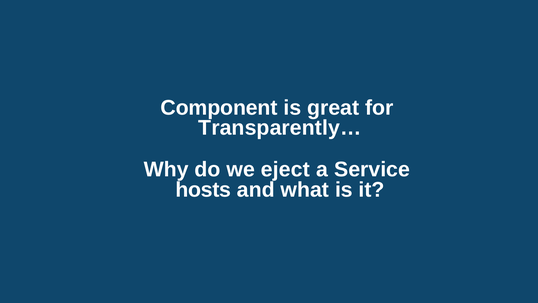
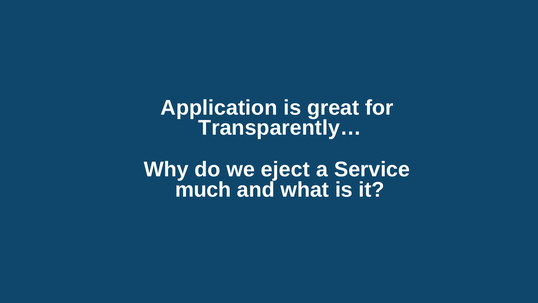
Component: Component -> Application
hosts: hosts -> much
